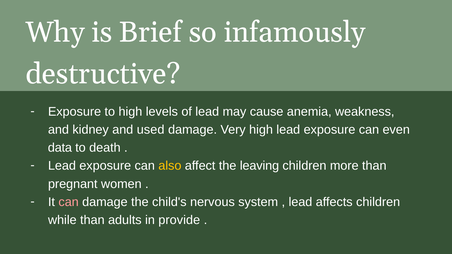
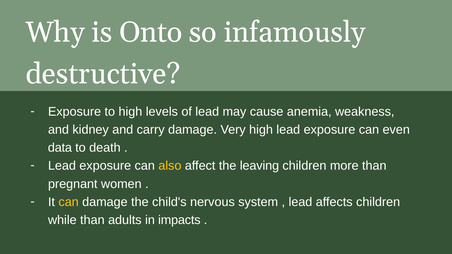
Brief: Brief -> Onto
used: used -> carry
can at (69, 202) colour: pink -> yellow
provide: provide -> impacts
